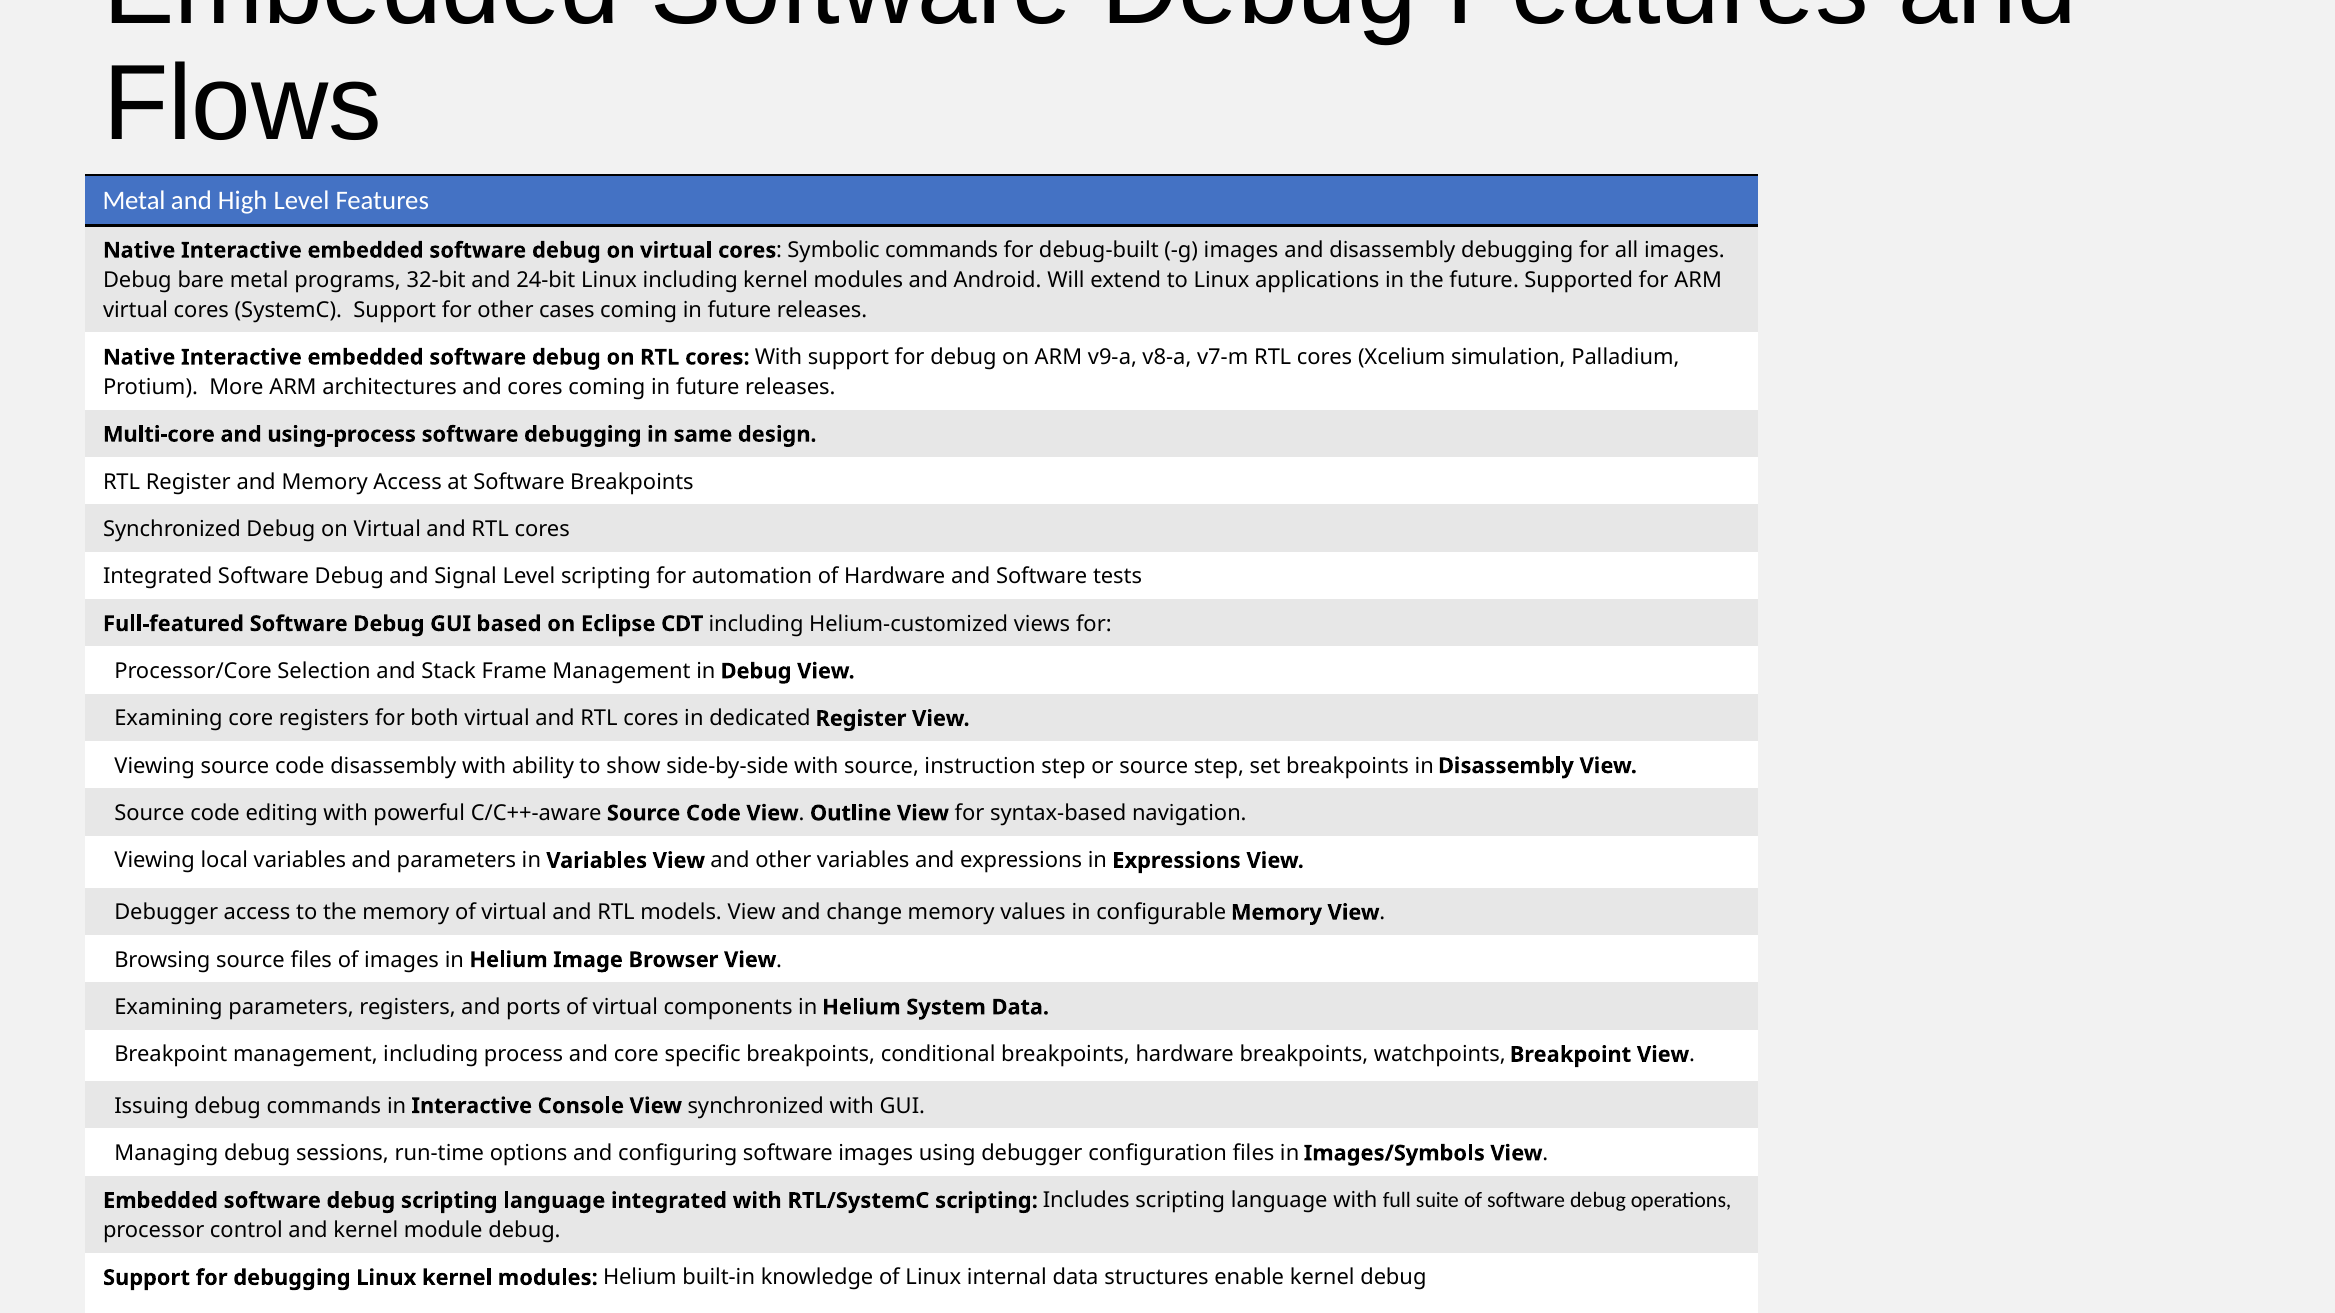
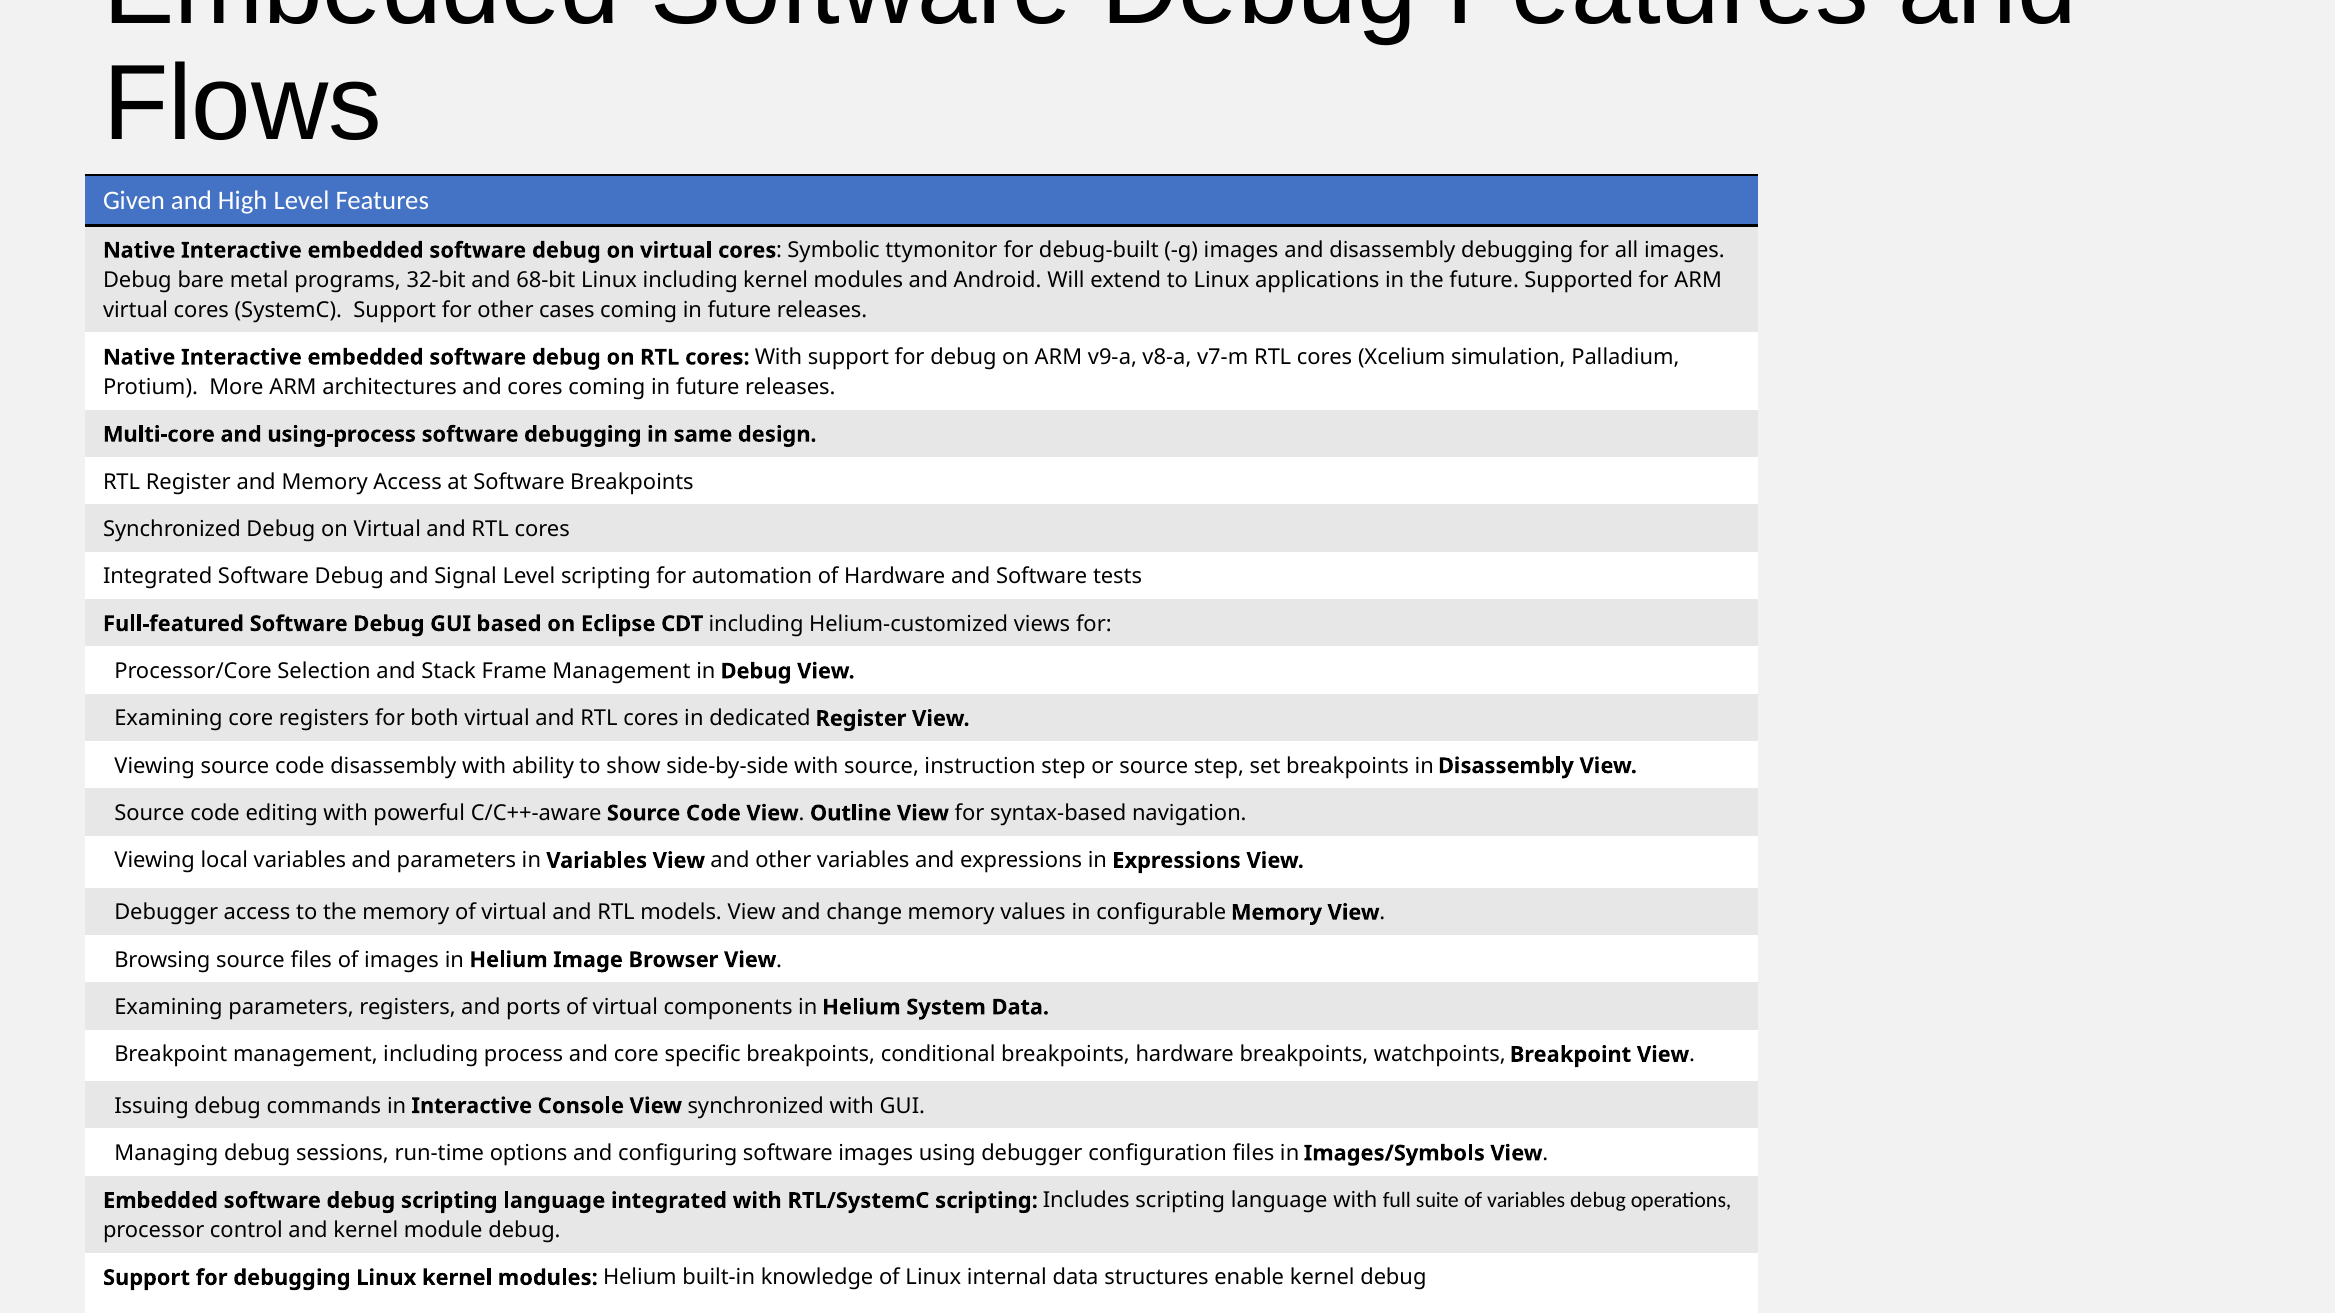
Metal at (134, 201): Metal -> Given
Symbolic commands: commands -> ttymonitor
24-bit: 24-bit -> 68-bit
of software: software -> variables
